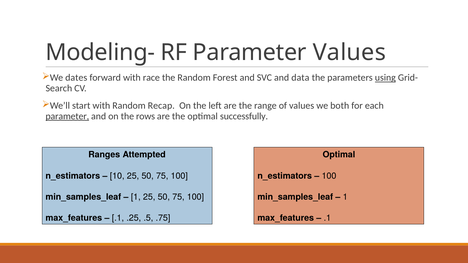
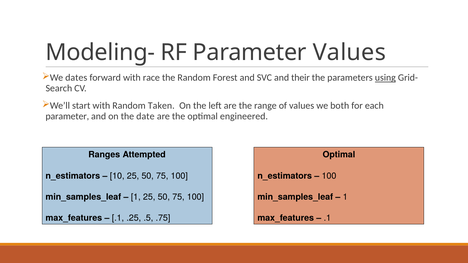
data: data -> their
Recap: Recap -> Taken
parameter at (67, 116) underline: present -> none
rows: rows -> date
successfully: successfully -> engineered
